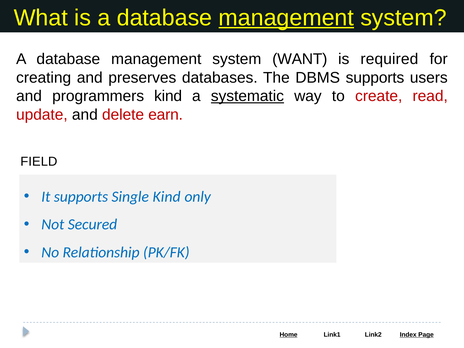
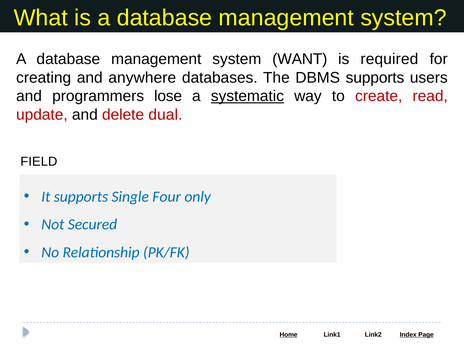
management at (286, 18) underline: present -> none
preserves: preserves -> anywhere
programmers kind: kind -> lose
earn: earn -> dual
Single Kind: Kind -> Four
